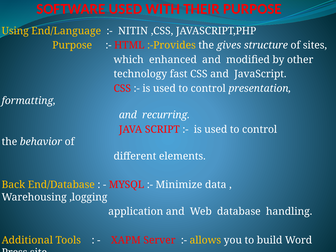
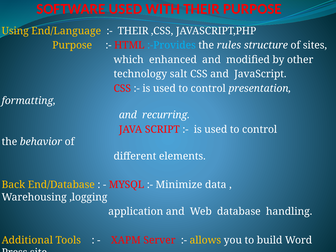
NITIN at (133, 31): NITIN -> THEIR
:-Provides colour: yellow -> light blue
gives: gives -> rules
fast: fast -> salt
